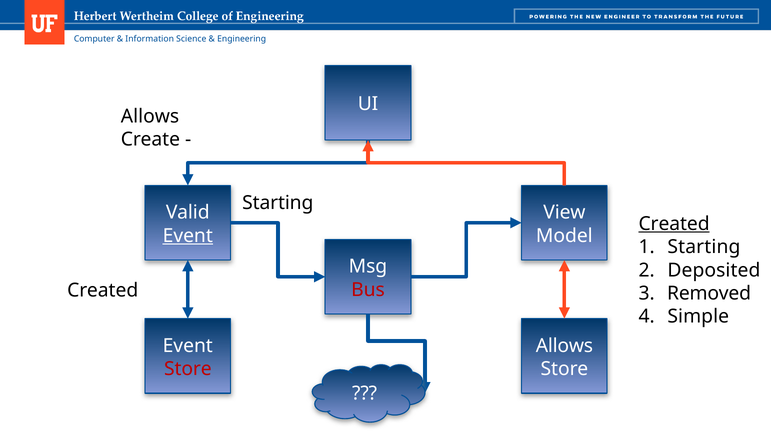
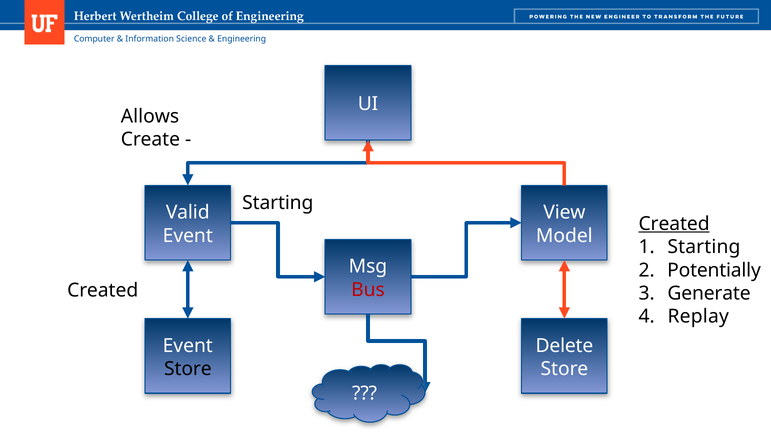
Event at (188, 236) underline: present -> none
Deposited: Deposited -> Potentially
Removed: Removed -> Generate
Simple: Simple -> Replay
Allows at (564, 345): Allows -> Delete
Store at (188, 369) colour: red -> black
